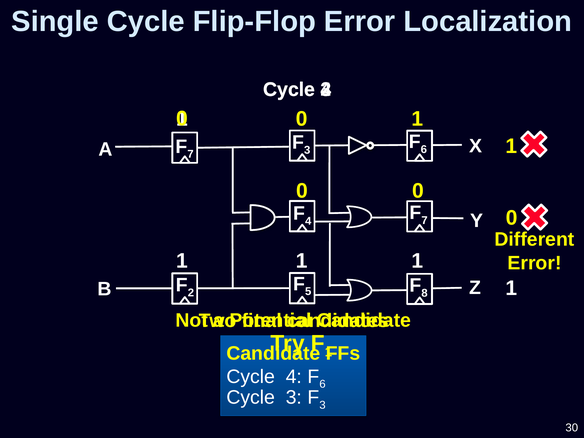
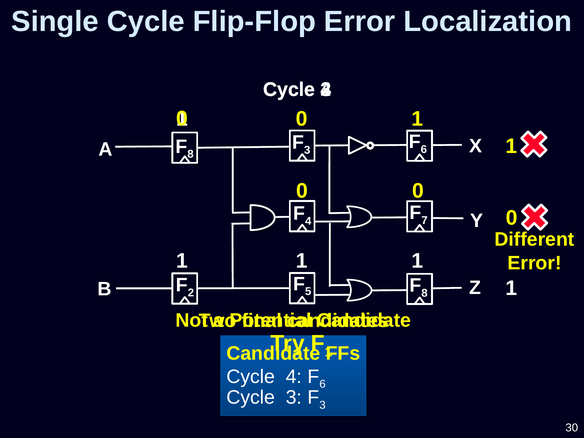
7 at (191, 154): 7 -> 8
